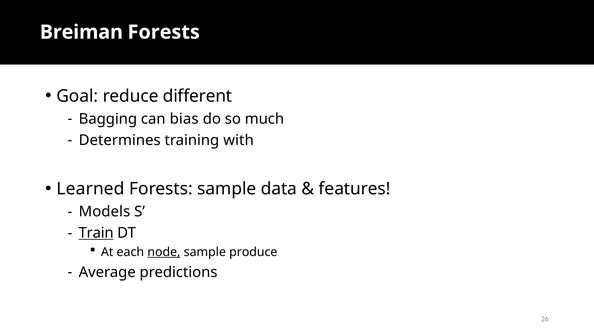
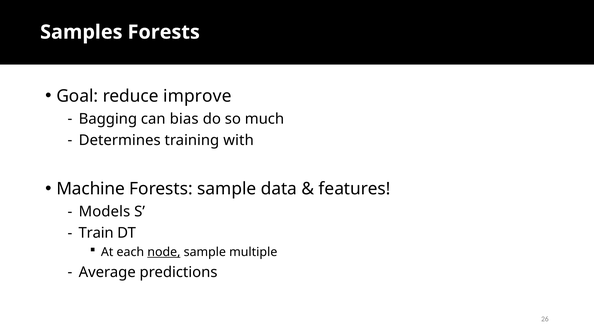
Breiman: Breiman -> Samples
different: different -> improve
Learned: Learned -> Machine
Train underline: present -> none
produce: produce -> multiple
